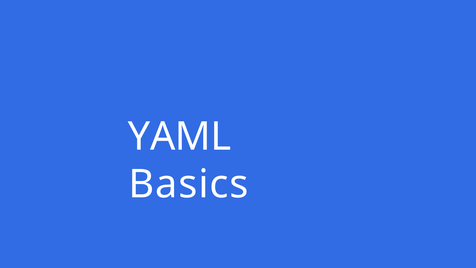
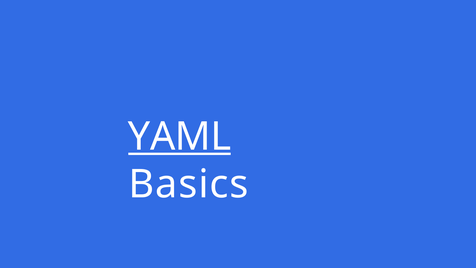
YAML underline: none -> present
